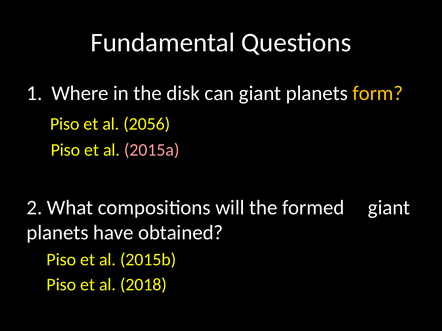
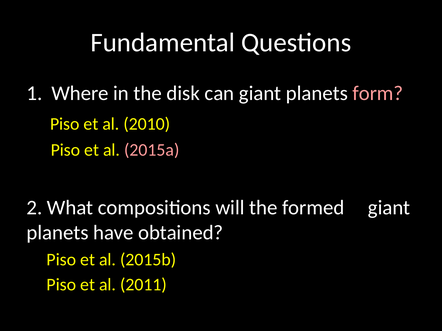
form colour: yellow -> pink
2056: 2056 -> 2010
2018: 2018 -> 2011
